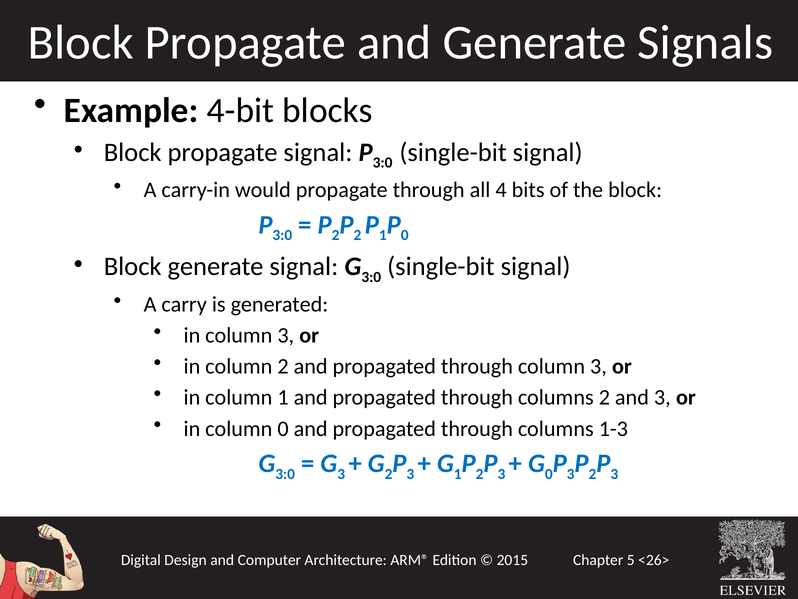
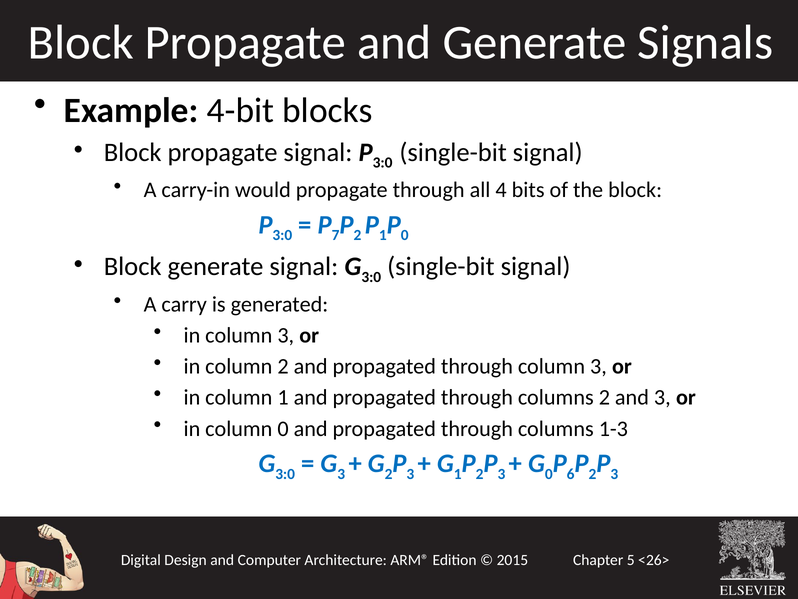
2 at (336, 235): 2 -> 7
3 at (571, 474): 3 -> 6
